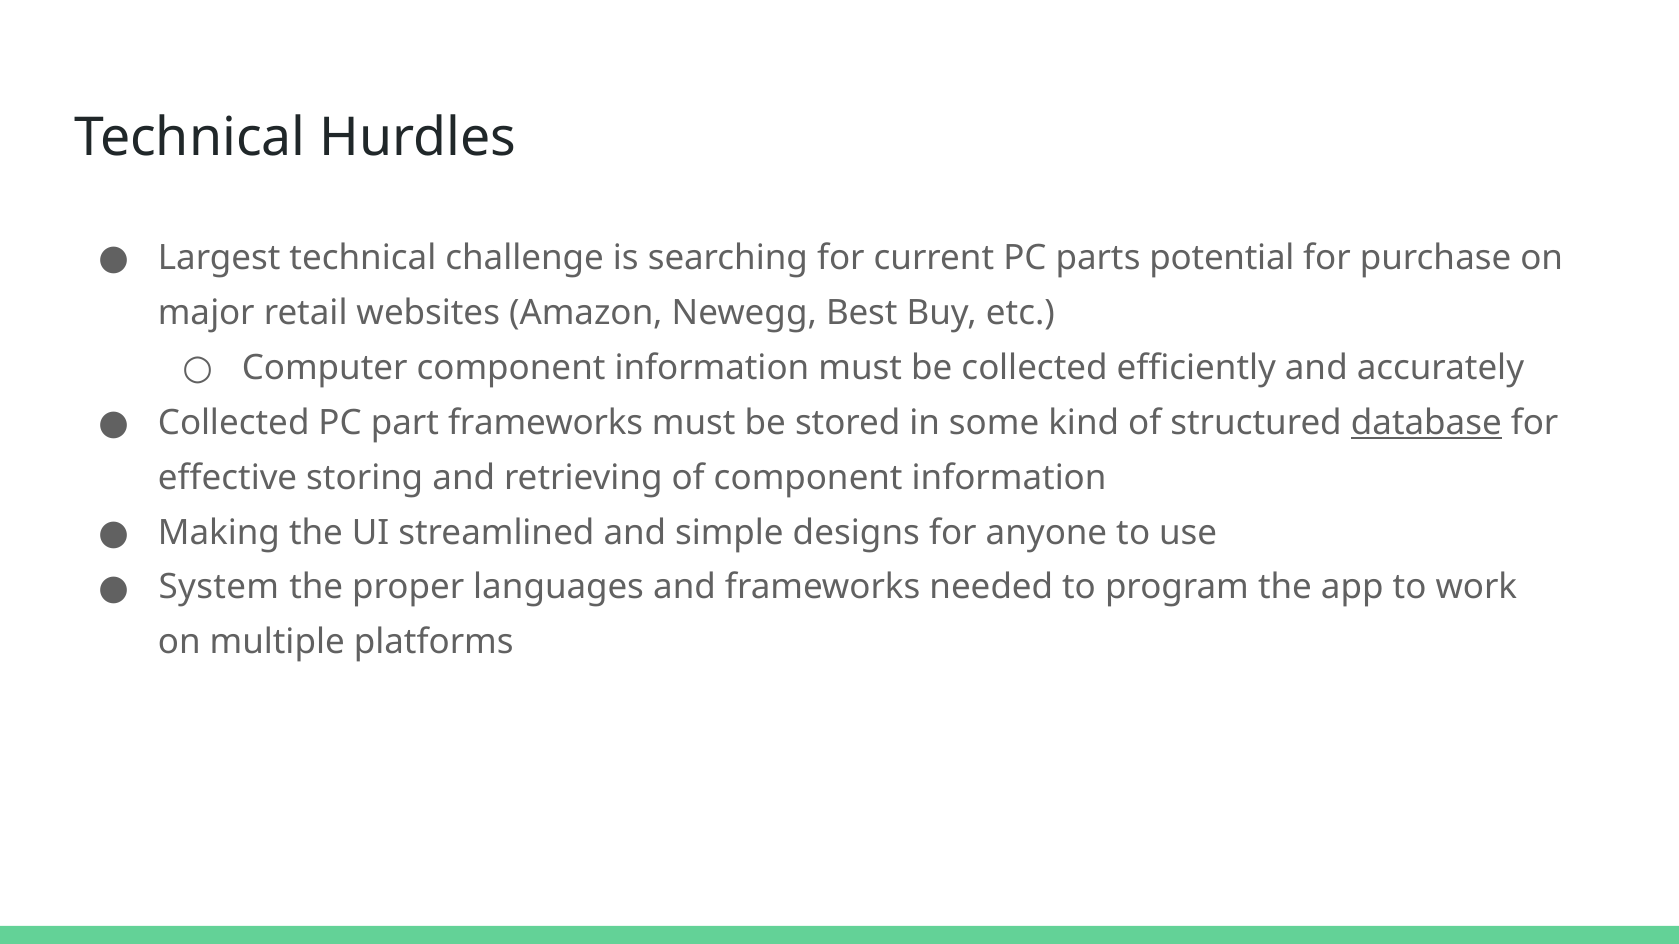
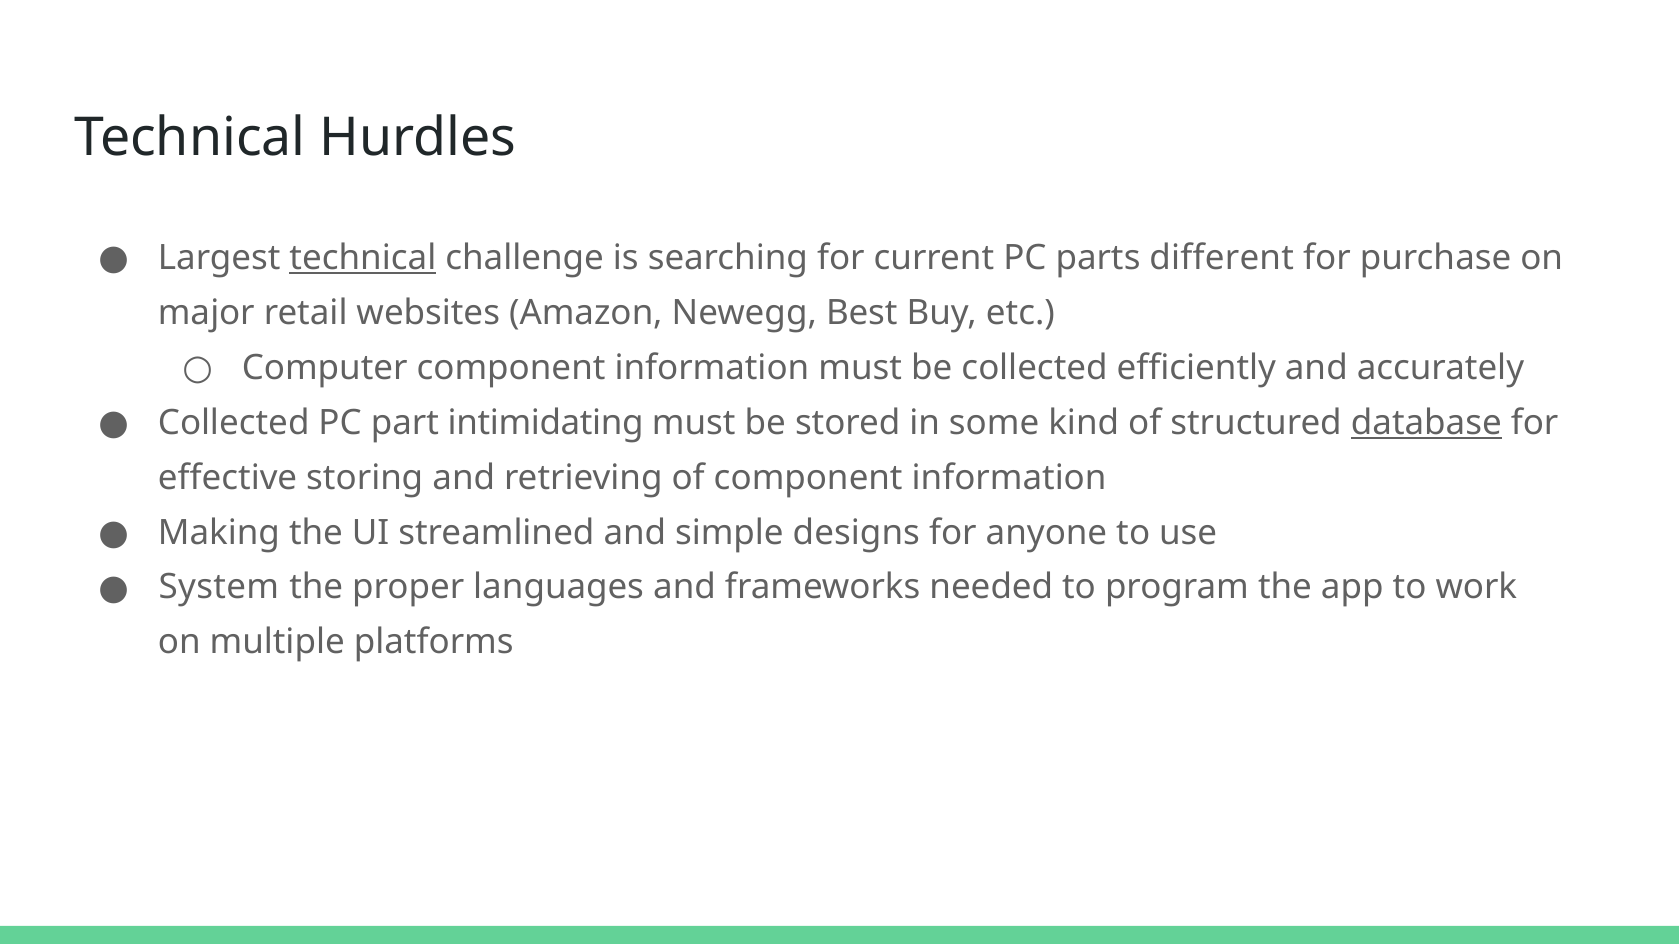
technical at (363, 258) underline: none -> present
potential: potential -> different
part frameworks: frameworks -> intimidating
